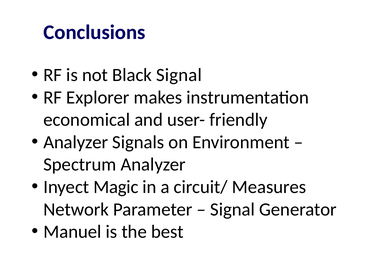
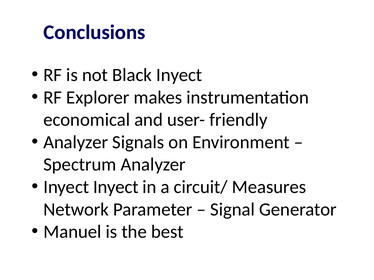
Black Signal: Signal -> Inyect
Inyect Magic: Magic -> Inyect
